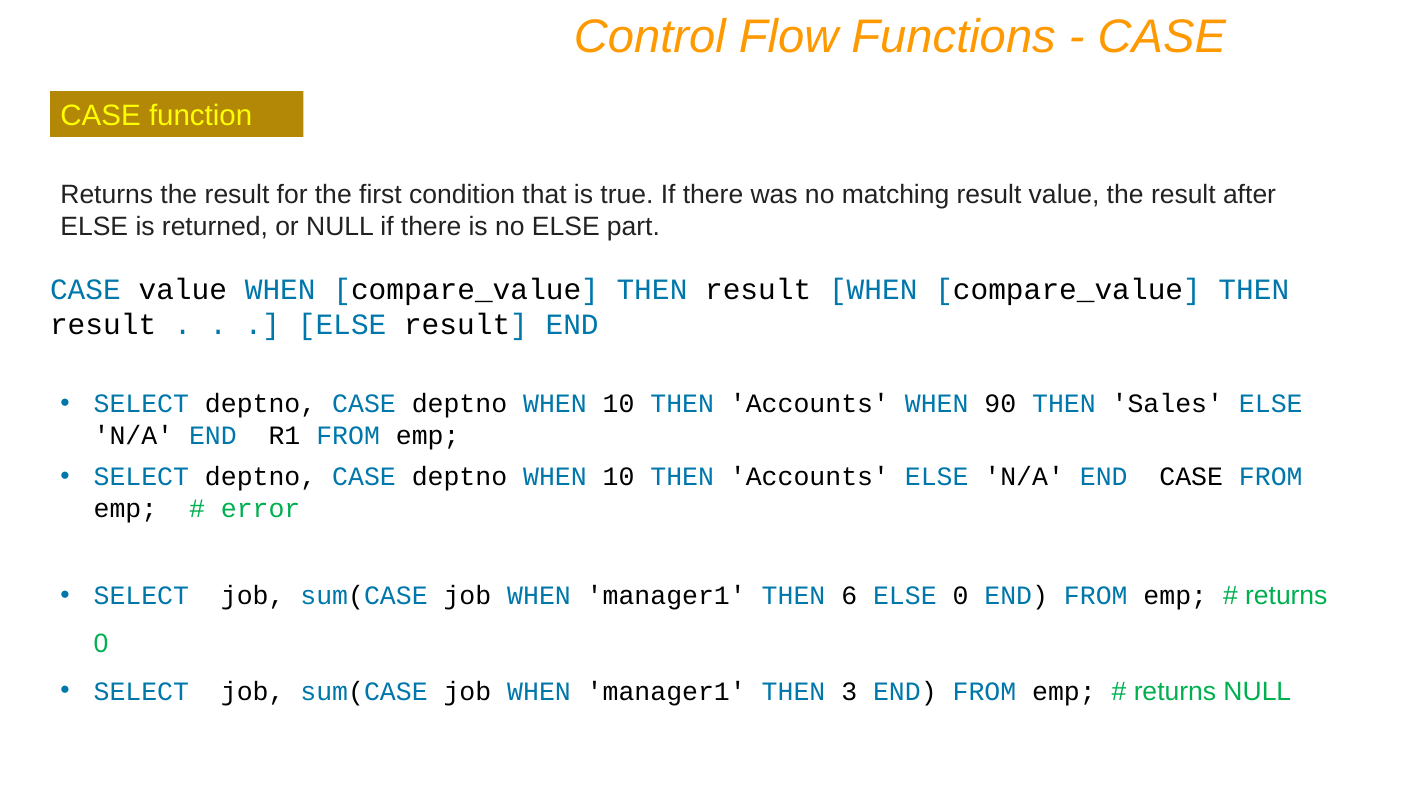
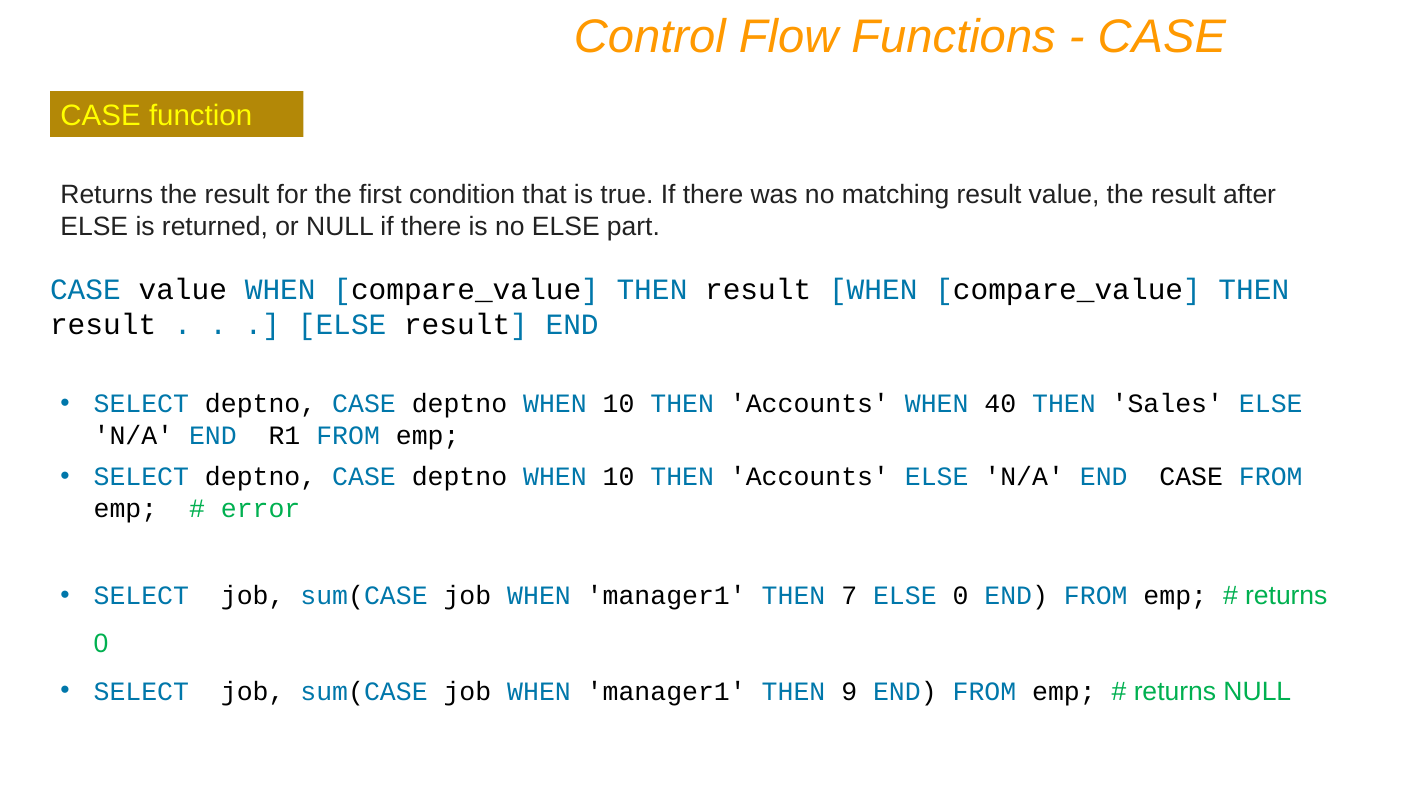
90: 90 -> 40
6: 6 -> 7
3: 3 -> 9
